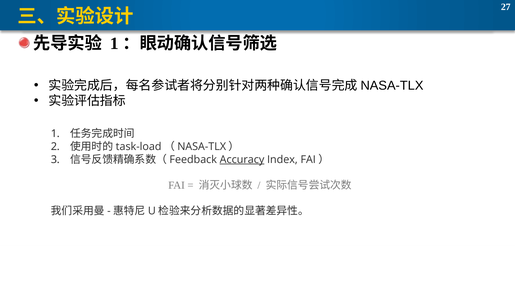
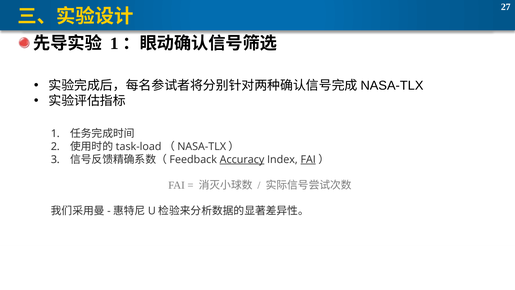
FAI at (308, 159) underline: none -> present
